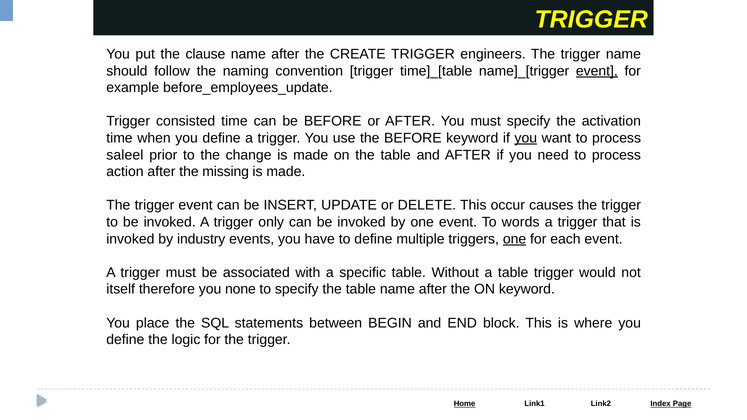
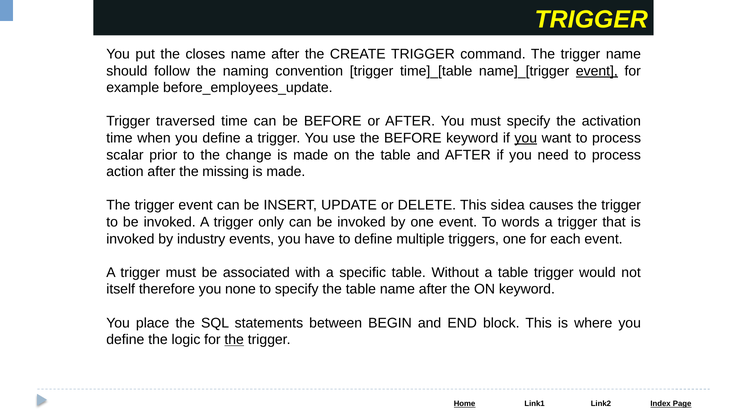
clause: clause -> closes
engineers: engineers -> command
consisted: consisted -> traversed
saleel: saleel -> scalar
occur: occur -> sidea
one at (515, 239) underline: present -> none
the at (234, 340) underline: none -> present
